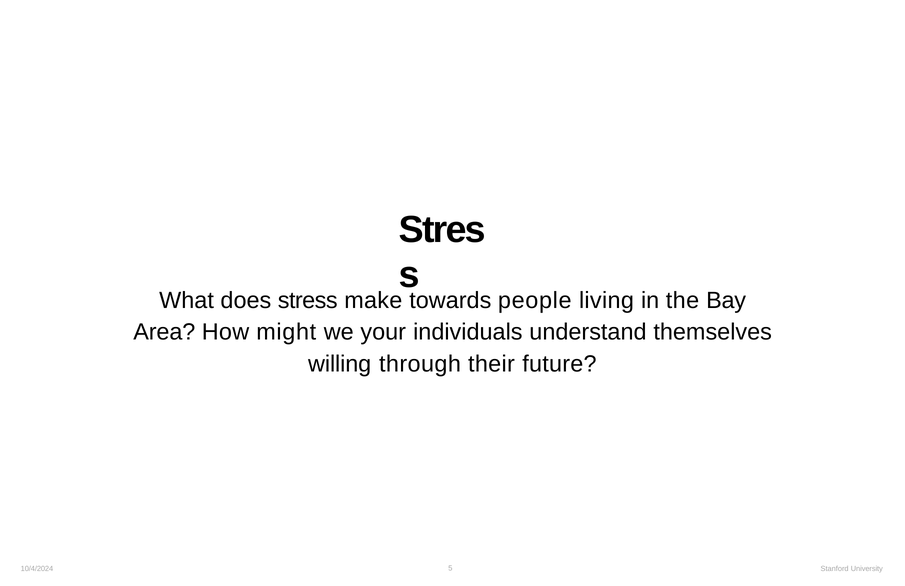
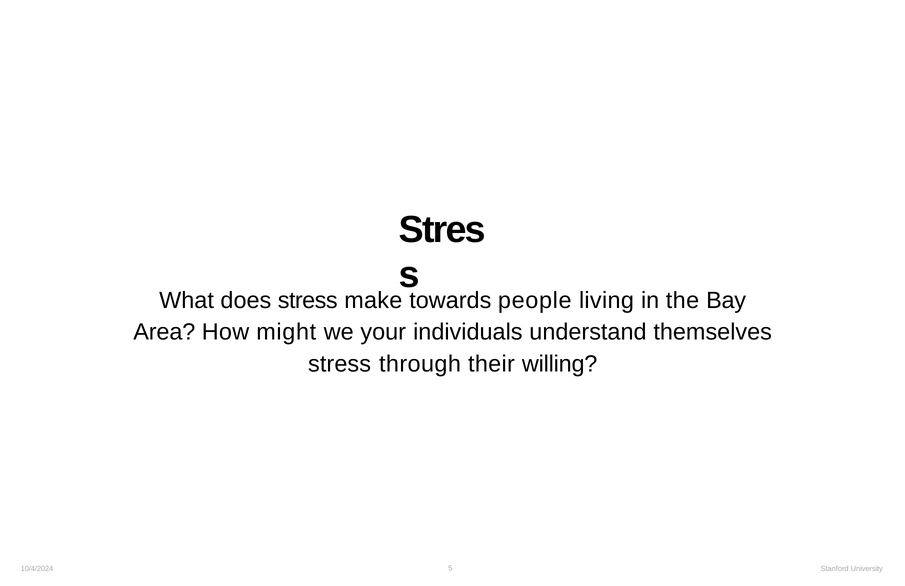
willing at (340, 364): willing -> stress
future: future -> willing
